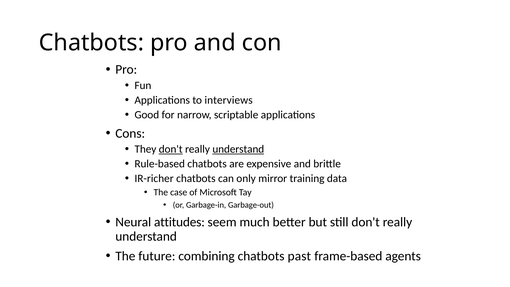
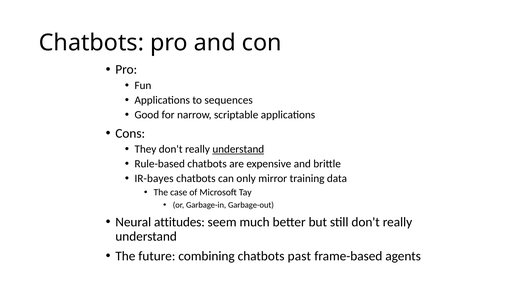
interviews: interviews -> sequences
don't at (171, 149) underline: present -> none
IR-richer: IR-richer -> IR-bayes
